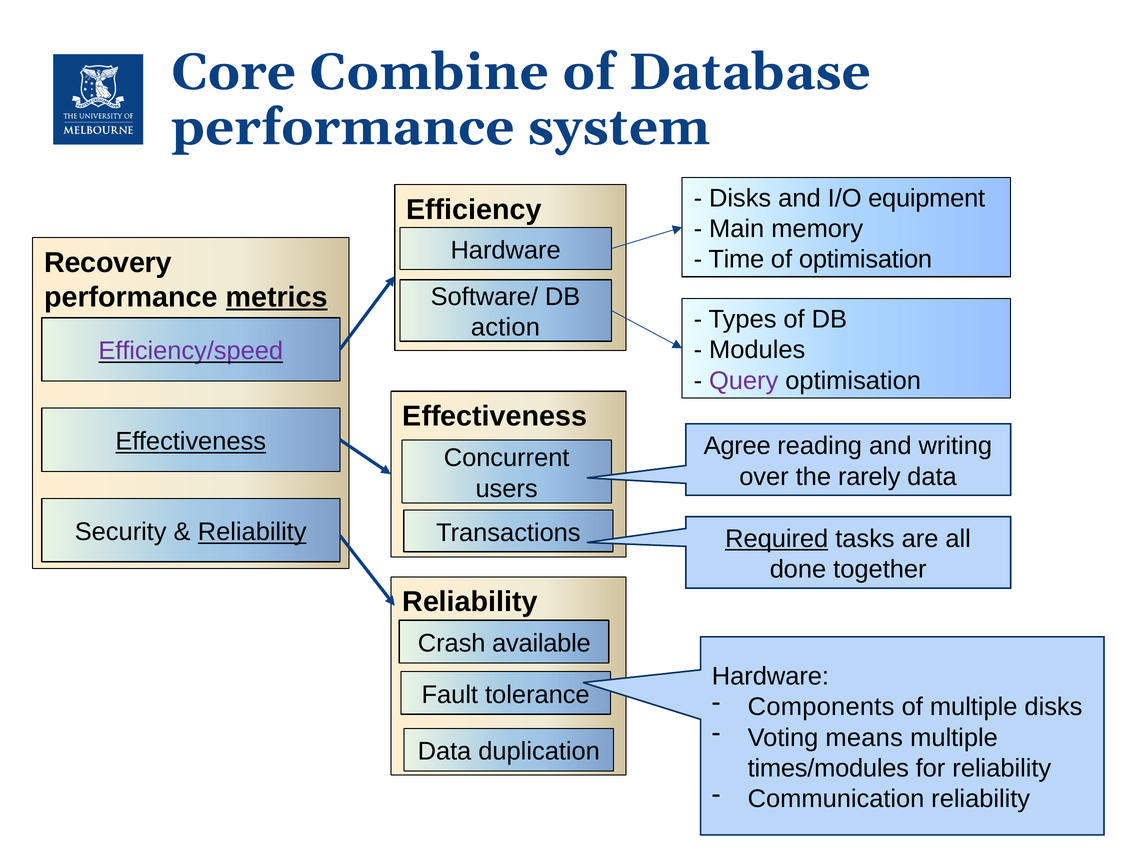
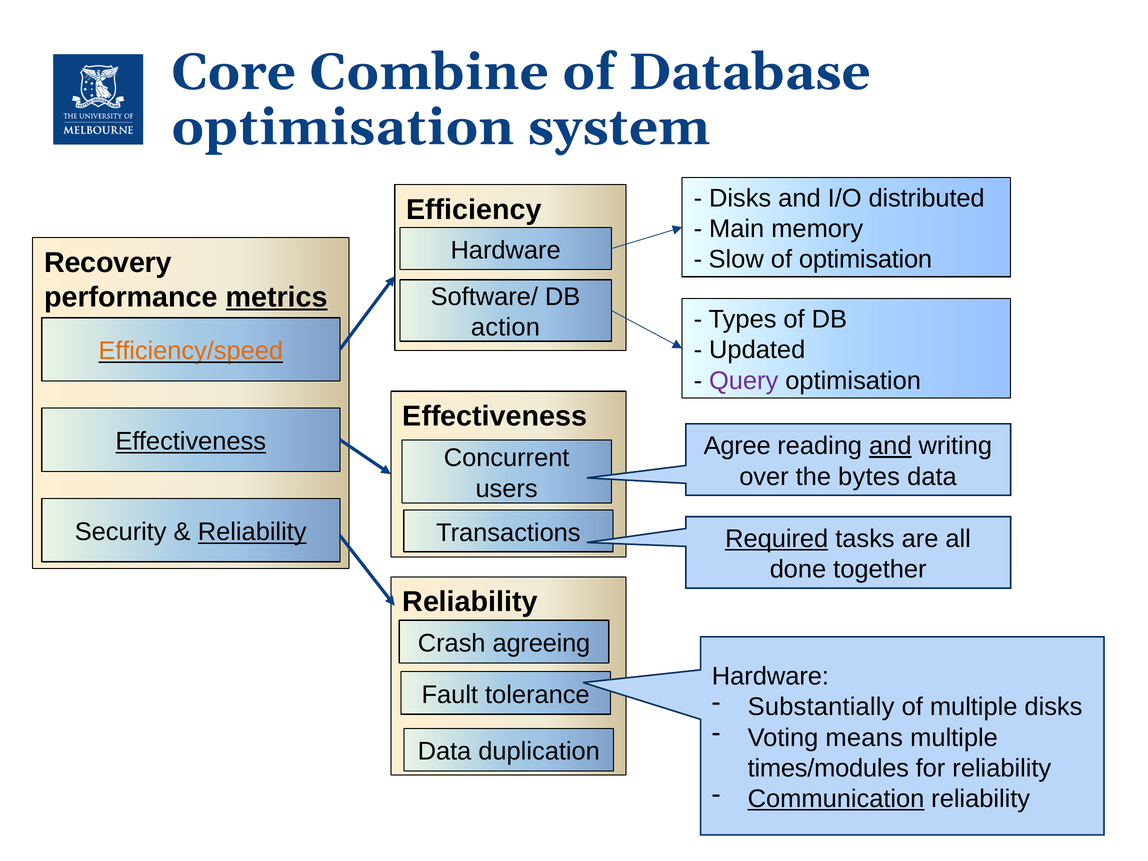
performance at (343, 127): performance -> optimisation
equipment: equipment -> distributed
Time: Time -> Slow
Modules: Modules -> Updated
Efficiency/speed colour: purple -> orange
and at (890, 446) underline: none -> present
rarely: rarely -> bytes
available: available -> agreeing
Components: Components -> Substantially
Communication underline: none -> present
